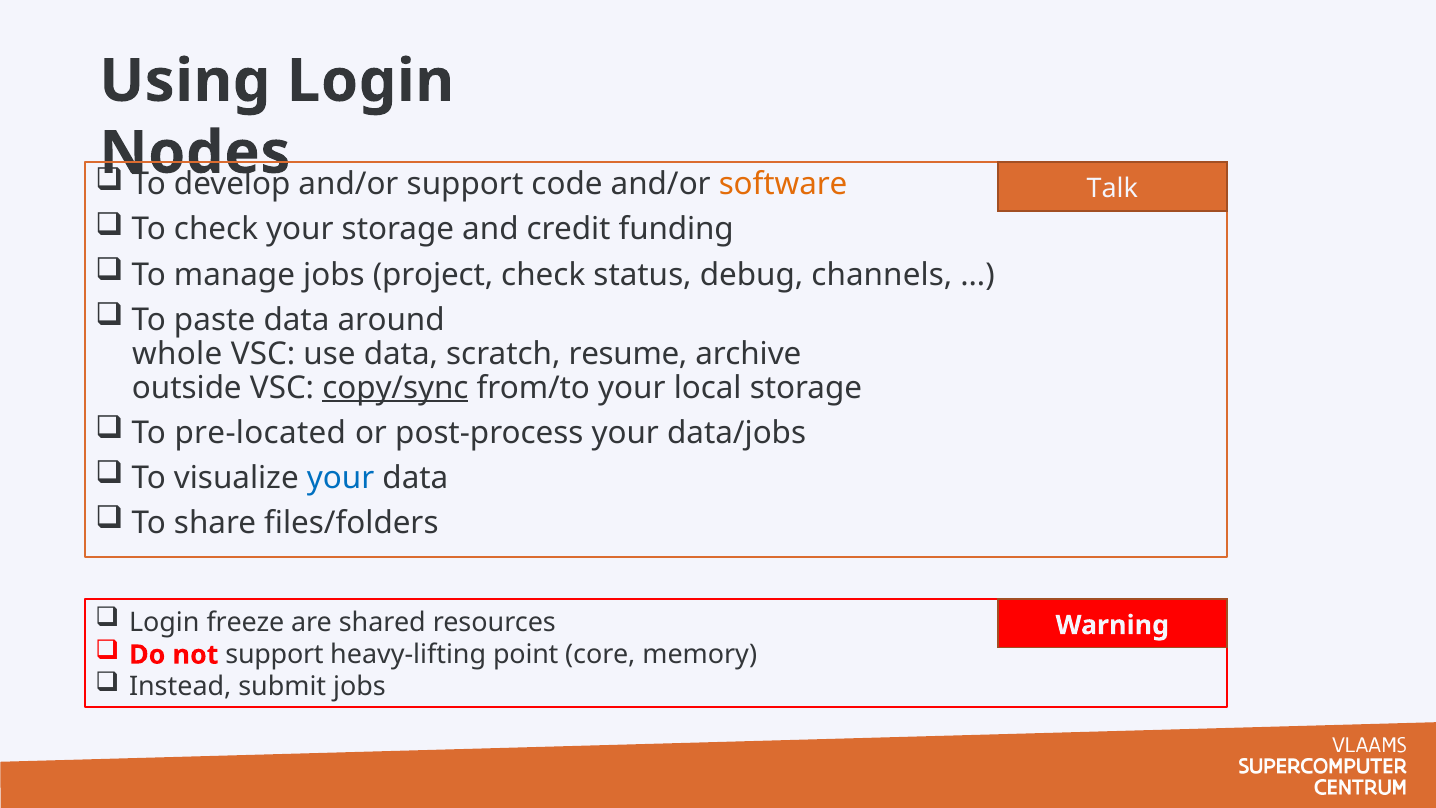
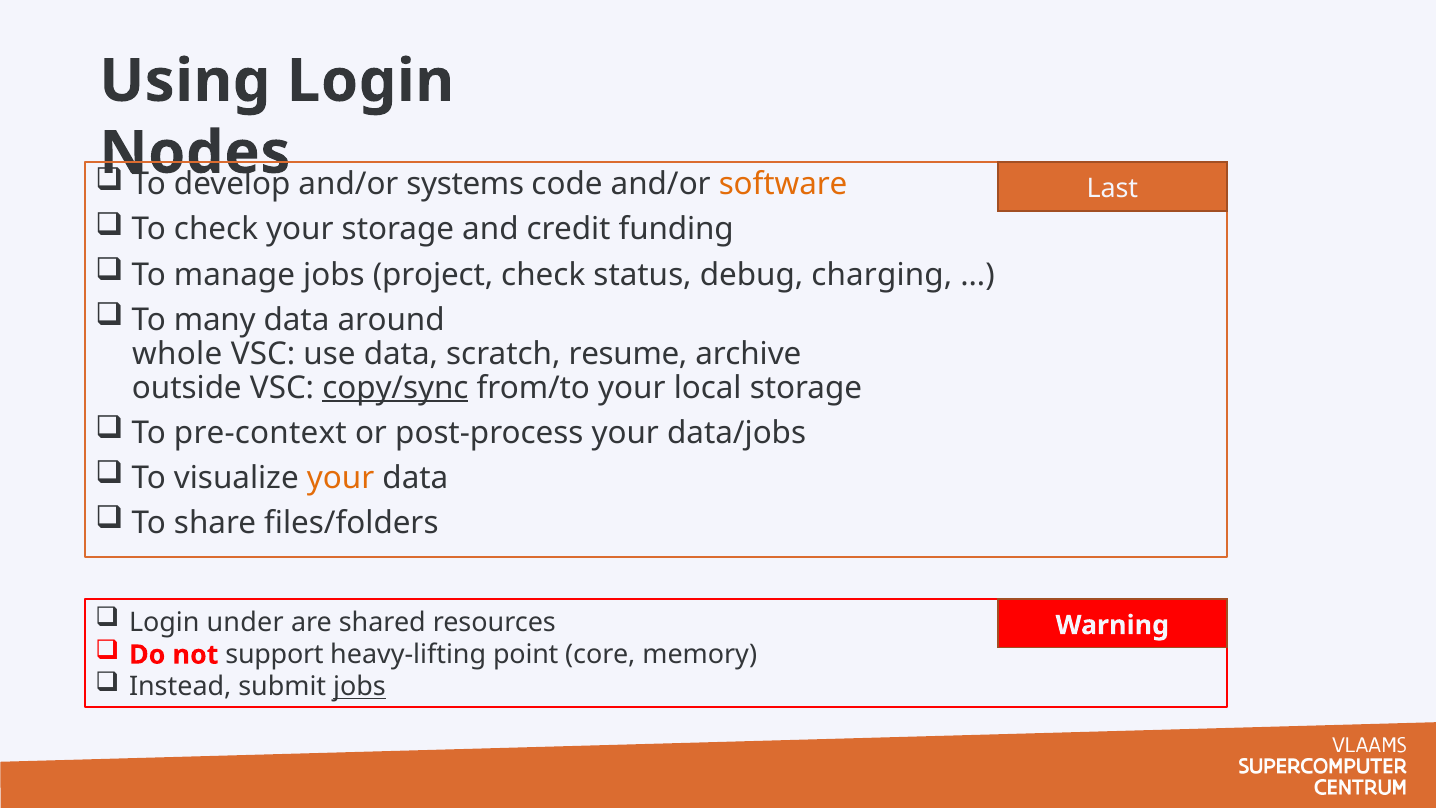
and/or support: support -> systems
Talk: Talk -> Last
channels: channels -> charging
paste: paste -> many
pre-located: pre-located -> pre-context
your at (341, 478) colour: blue -> orange
freeze: freeze -> under
jobs at (359, 687) underline: none -> present
